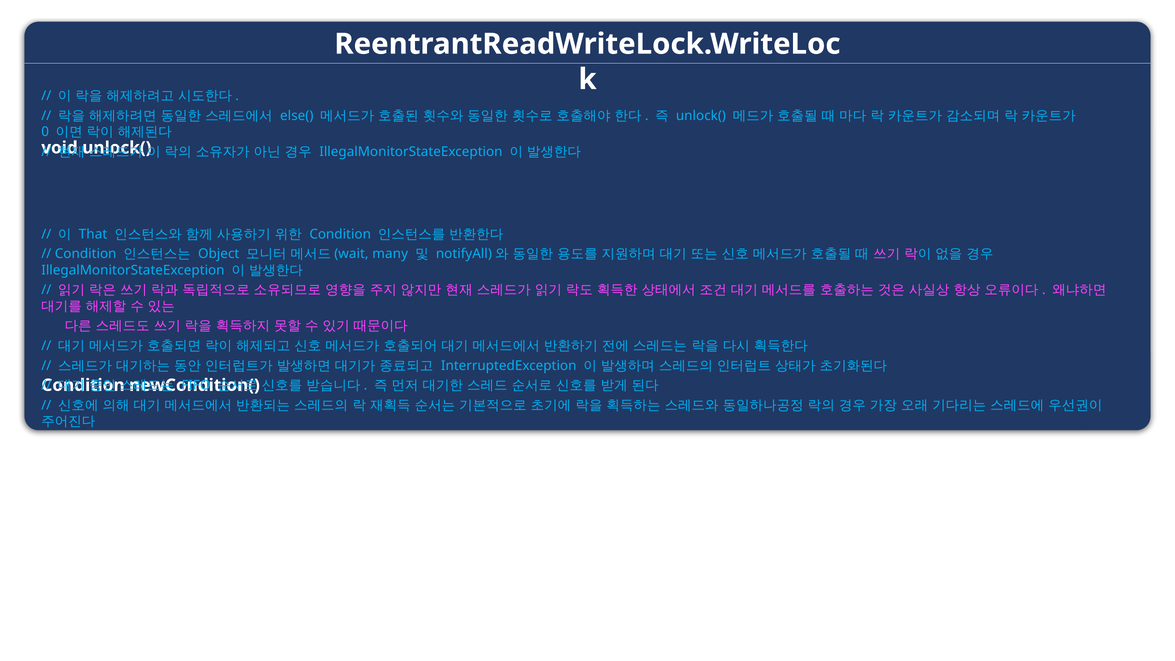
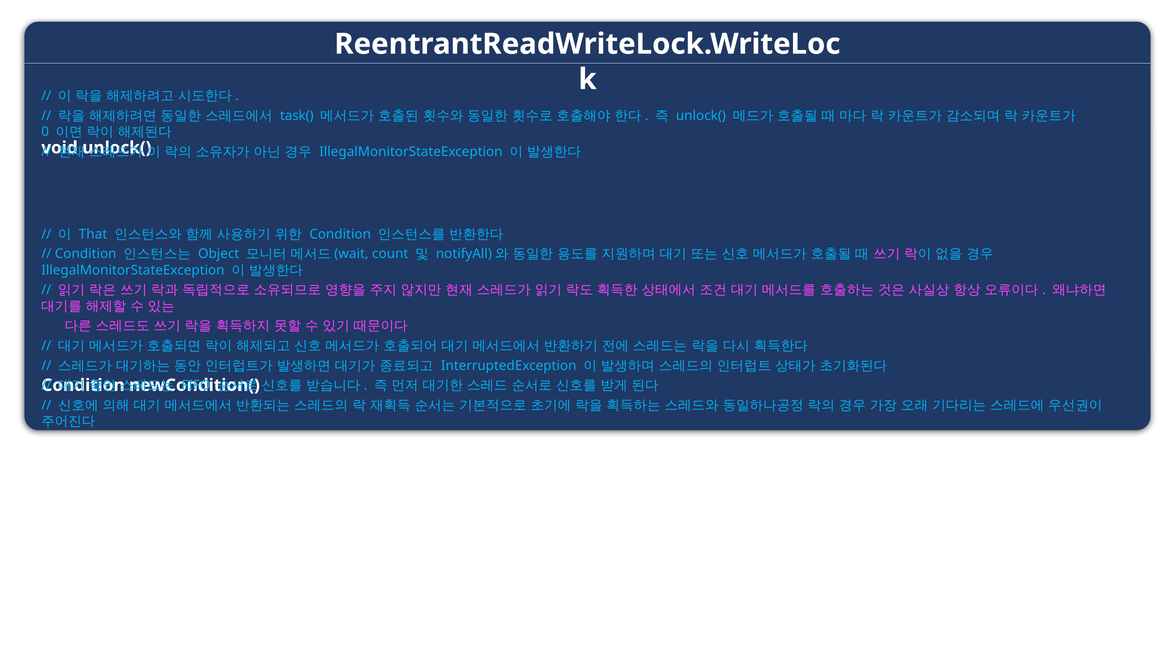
else(: else( -> task(
many: many -> count
